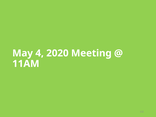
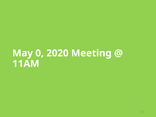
4: 4 -> 0
